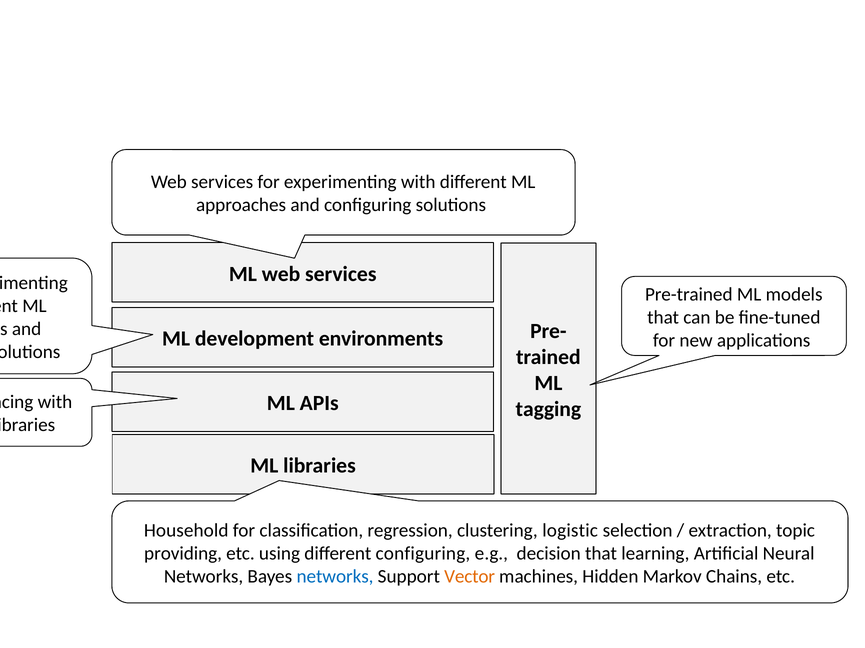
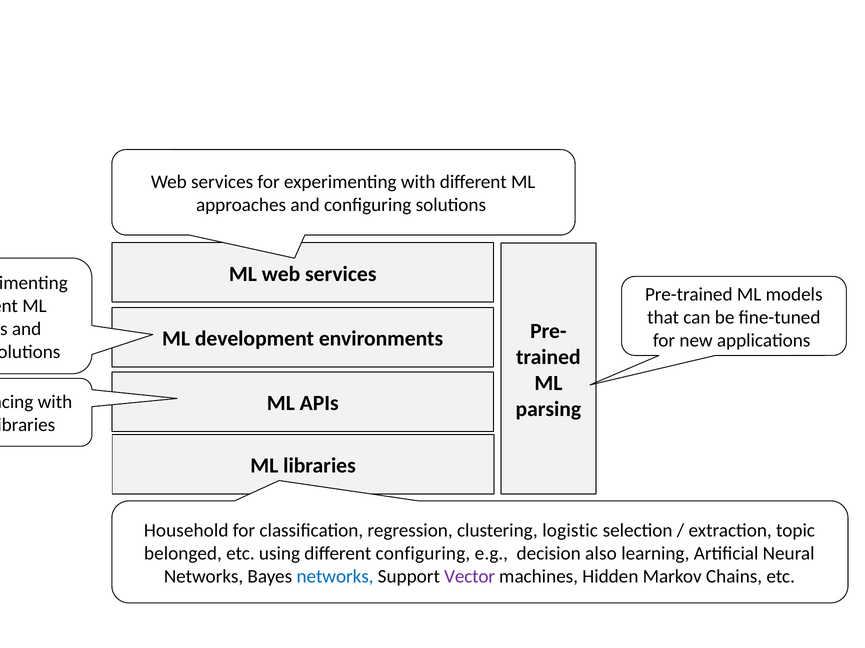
tagging: tagging -> parsing
providing: providing -> belonged
decision that: that -> also
Vector colour: orange -> purple
